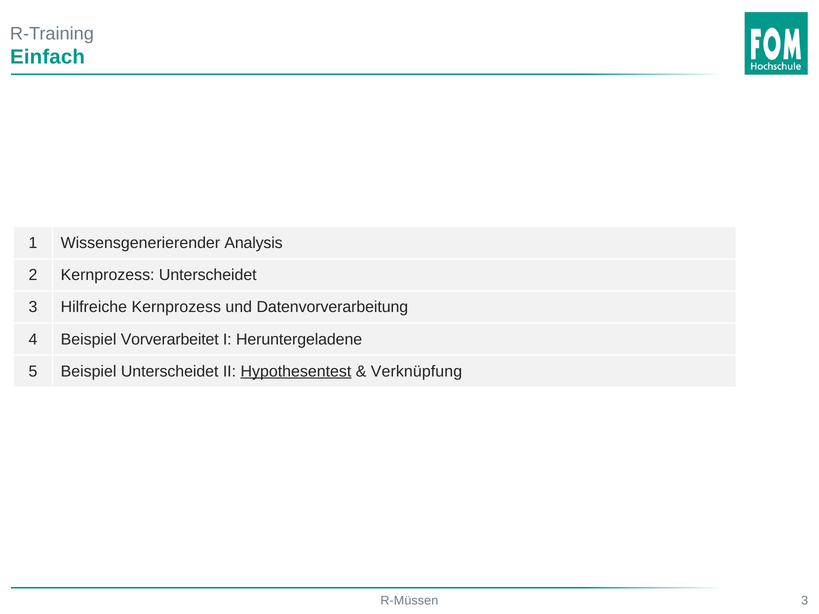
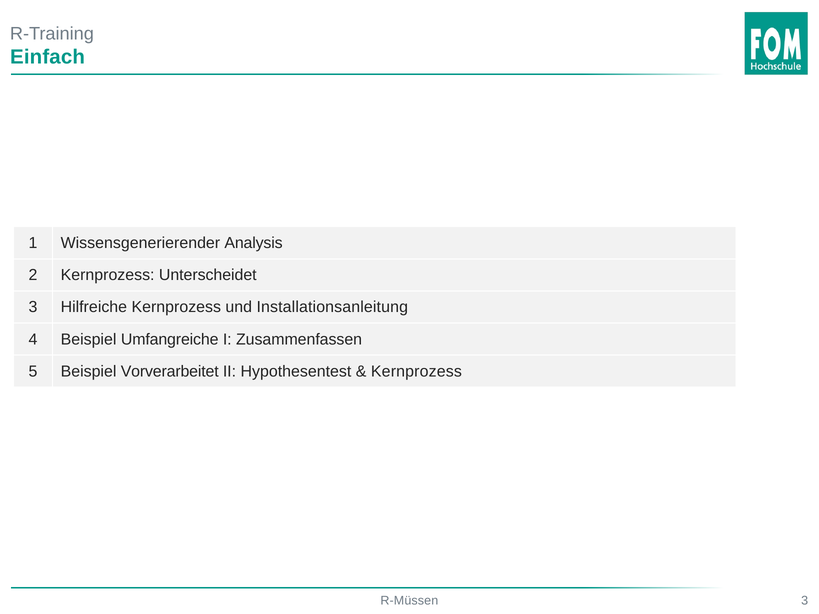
Datenvorverarbeitung: Datenvorverarbeitung -> Installationsanleitung
Vorverarbeitet: Vorverarbeitet -> Umfangreiche
Heruntergeladene: Heruntergeladene -> Zusammenfassen
Beispiel Unterscheidet: Unterscheidet -> Vorverarbeitet
Hypothesentest underline: present -> none
Verknüpfung at (416, 371): Verknüpfung -> Kernprozess
